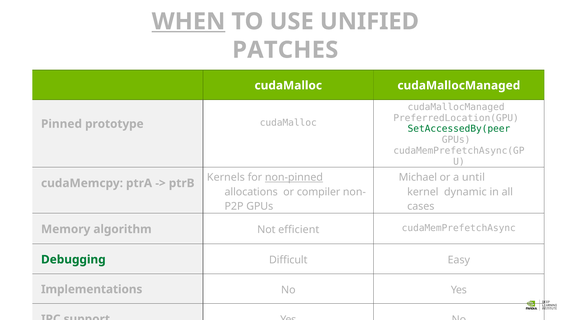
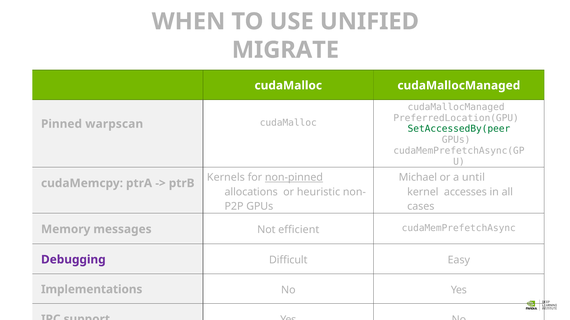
WHEN underline: present -> none
PATCHES: PATCHES -> MIGRATE
prototype: prototype -> warpscan
compiler: compiler -> heuristic
dynamic: dynamic -> accesses
algorithm: algorithm -> messages
Debugging colour: green -> purple
